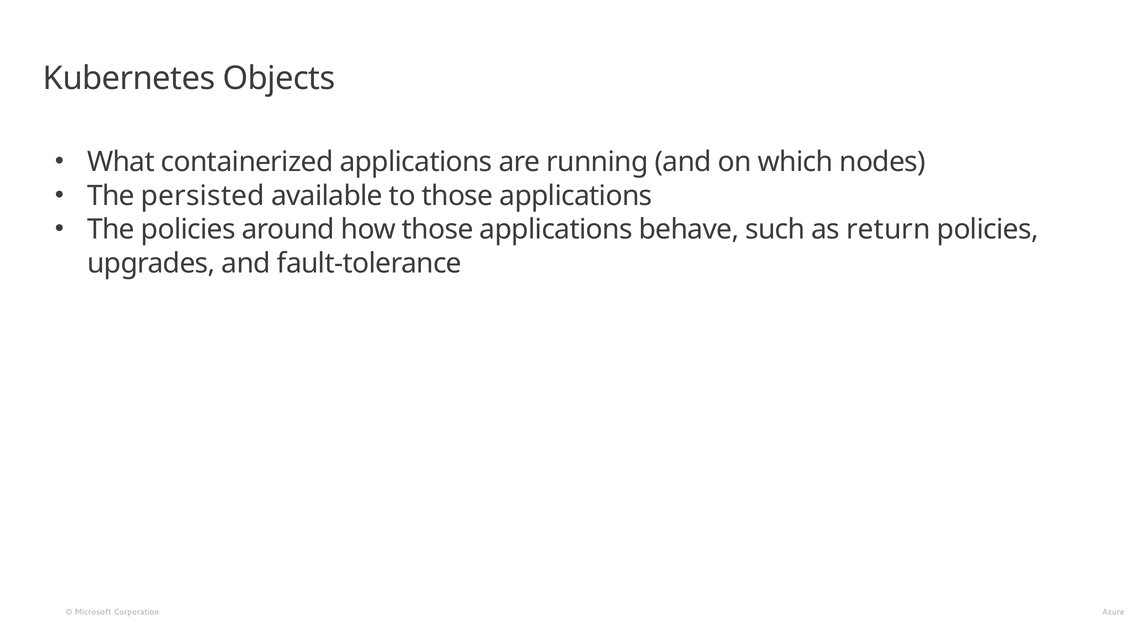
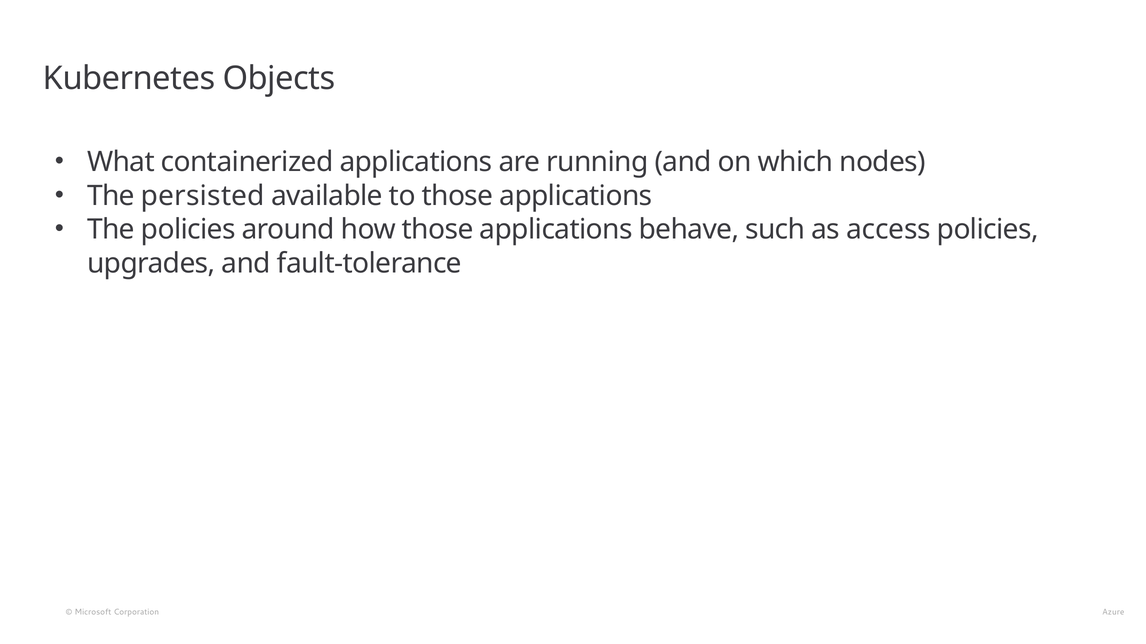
return: return -> access
